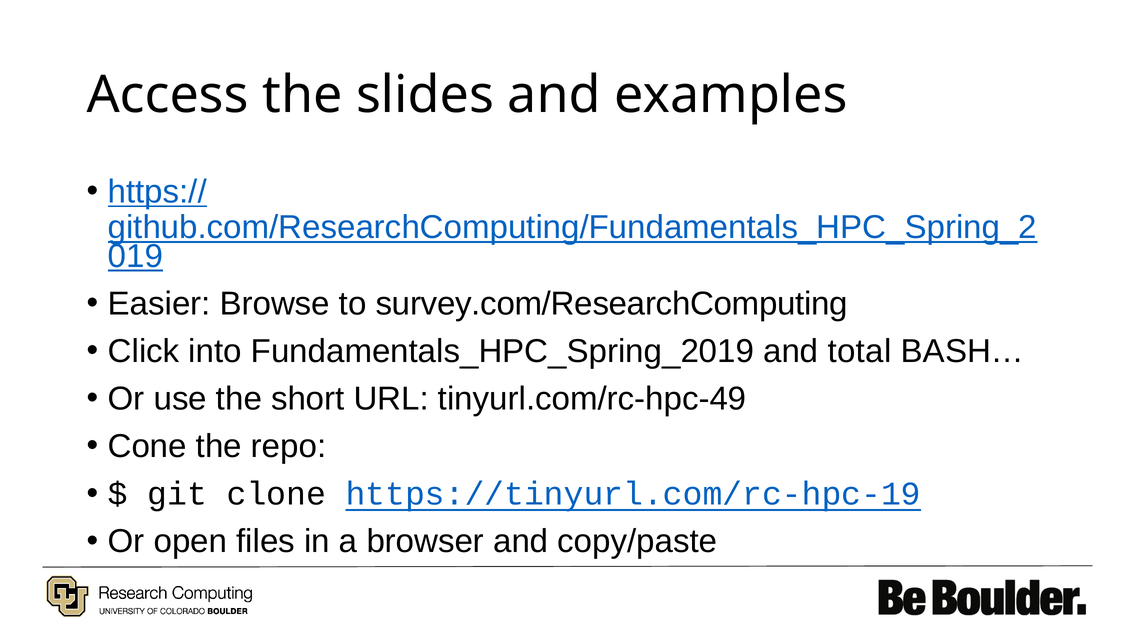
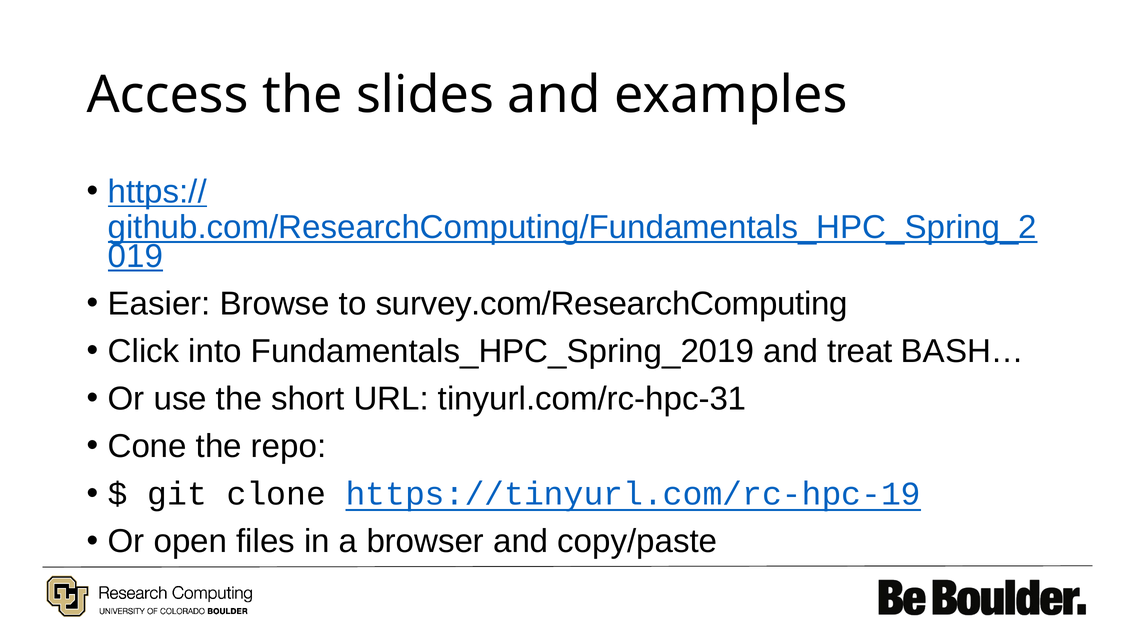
total: total -> treat
tinyurl.com/rc-hpc-49: tinyurl.com/rc-hpc-49 -> tinyurl.com/rc-hpc-31
